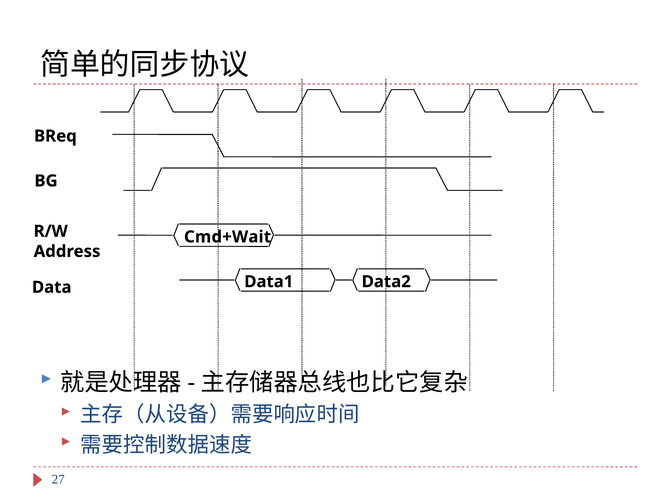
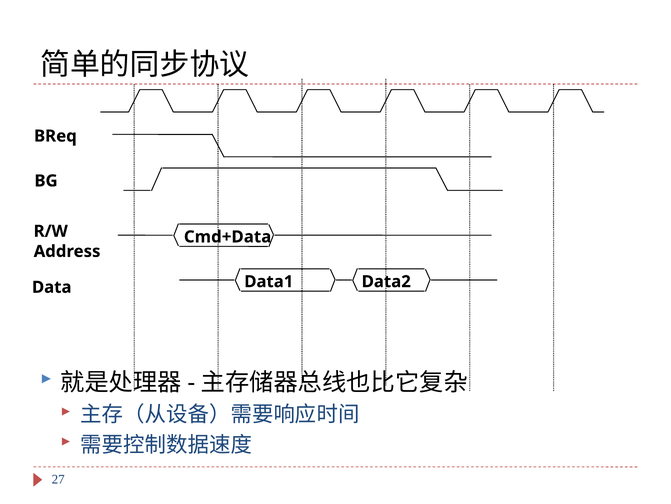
Cmd+Wait: Cmd+Wait -> Cmd+Data
